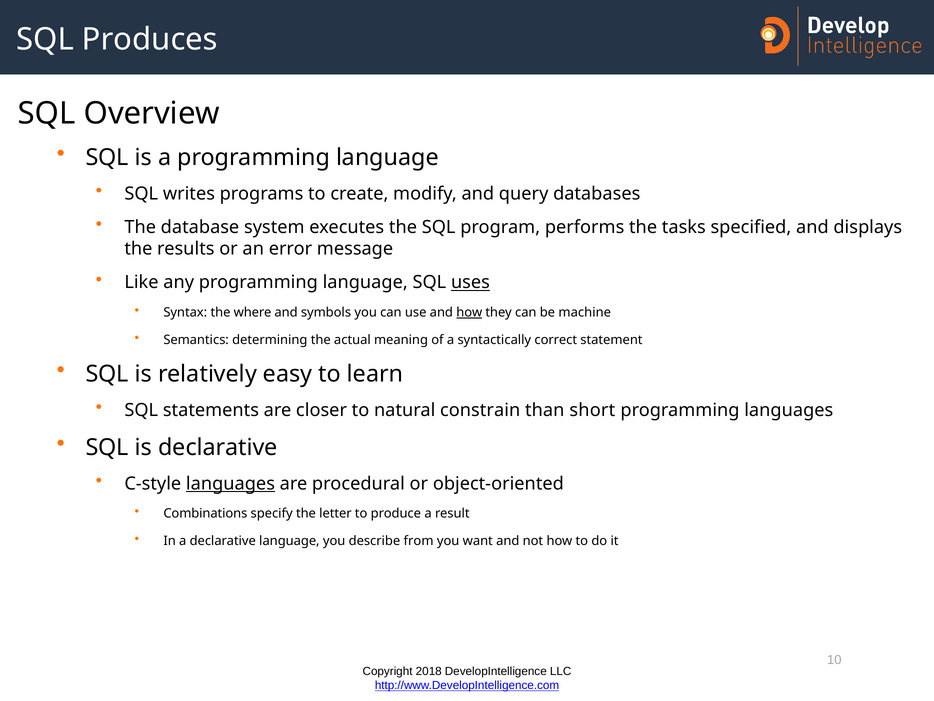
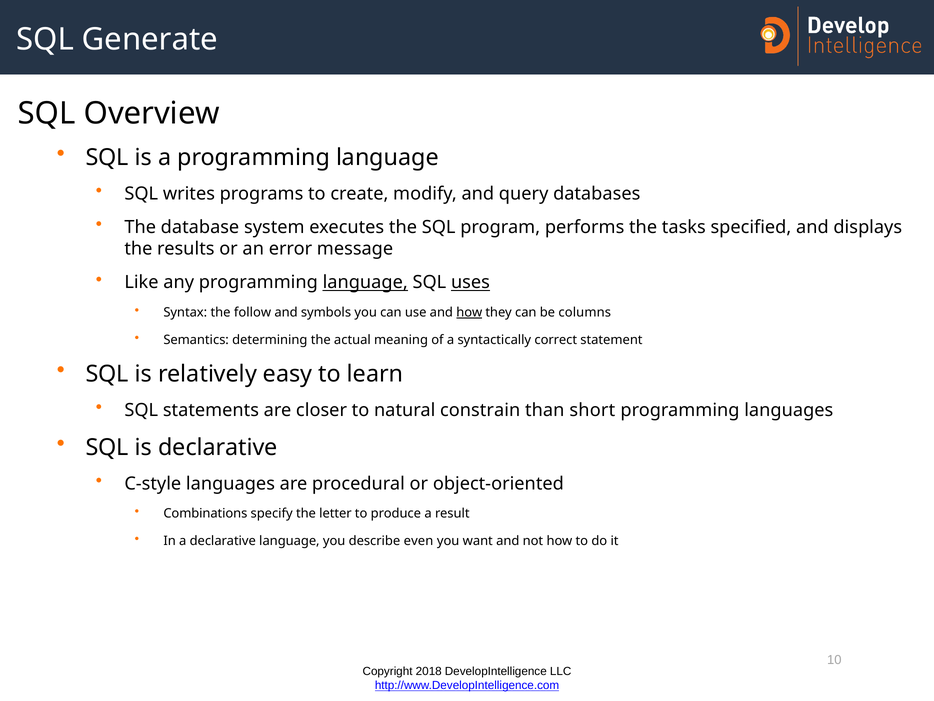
Produces: Produces -> Generate
language at (365, 282) underline: none -> present
where: where -> follow
machine: machine -> columns
languages at (230, 483) underline: present -> none
from: from -> even
